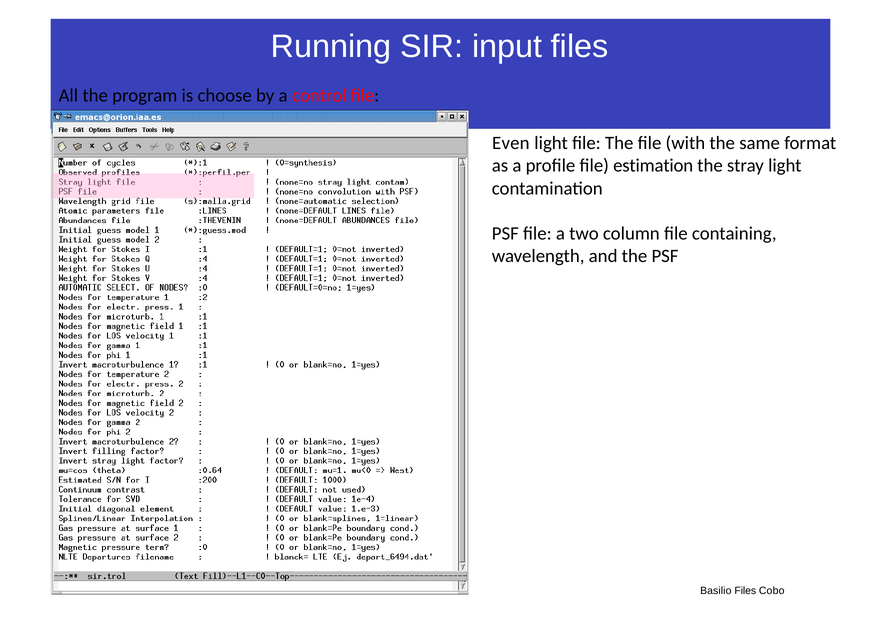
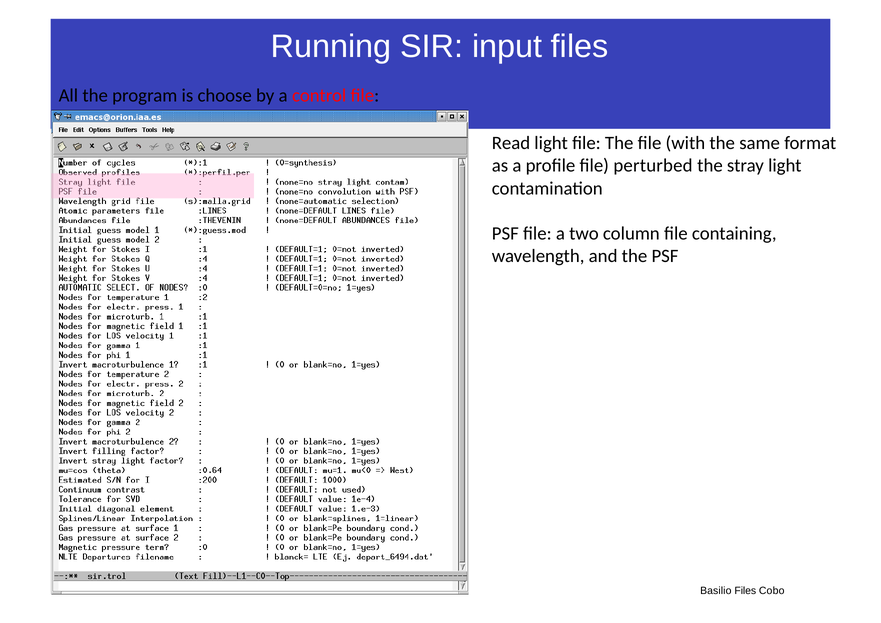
Even: Even -> Read
estimation: estimation -> perturbed
